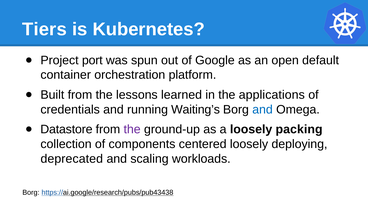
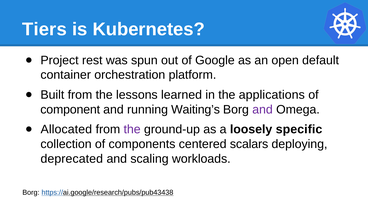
port: port -> rest
credentials: credentials -> component
and at (263, 109) colour: blue -> purple
Datastore: Datastore -> Allocated
packing: packing -> specific
centered loosely: loosely -> scalars
